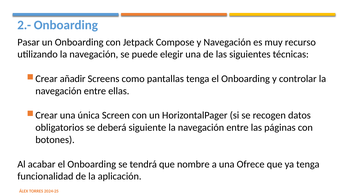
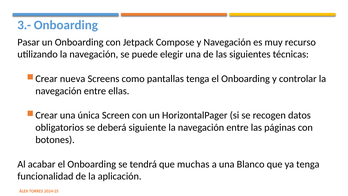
2.-: 2.- -> 3.-
añadir: añadir -> nueva
nombre: nombre -> muchas
Ofrece: Ofrece -> Blanco
